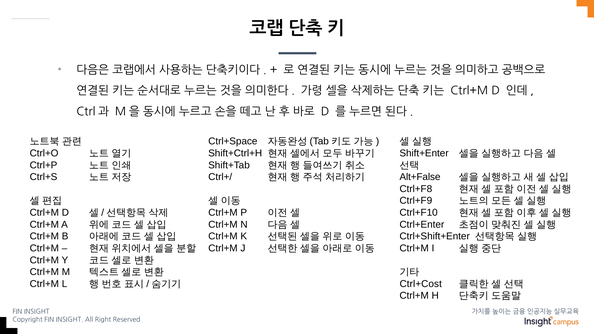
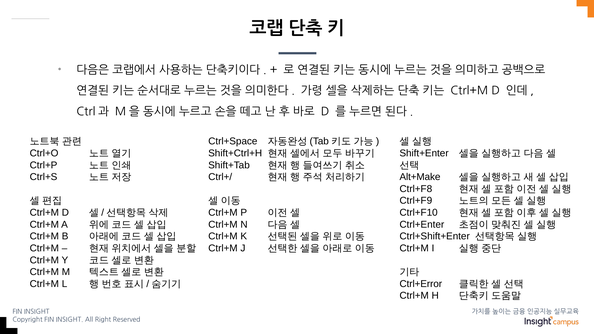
Alt+False: Alt+False -> Alt+Make
Ctrl+Cost: Ctrl+Cost -> Ctrl+Error
